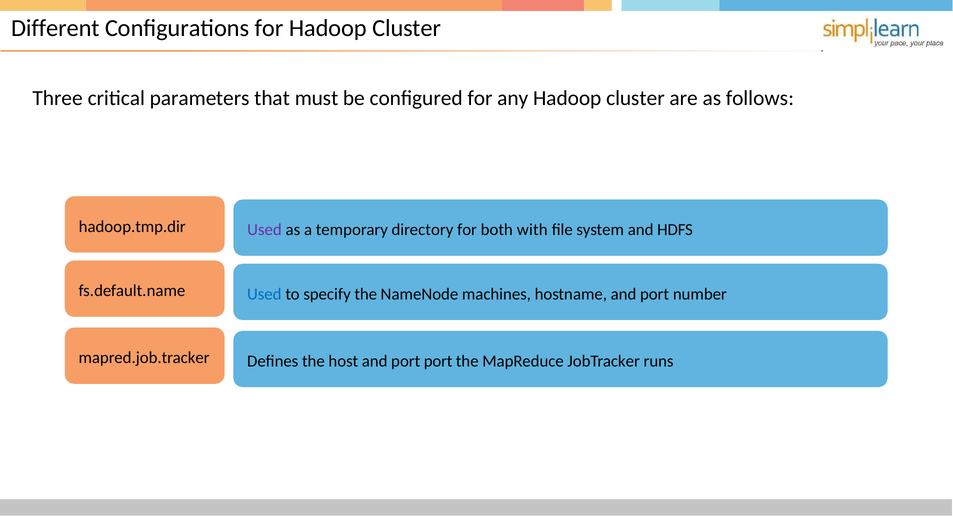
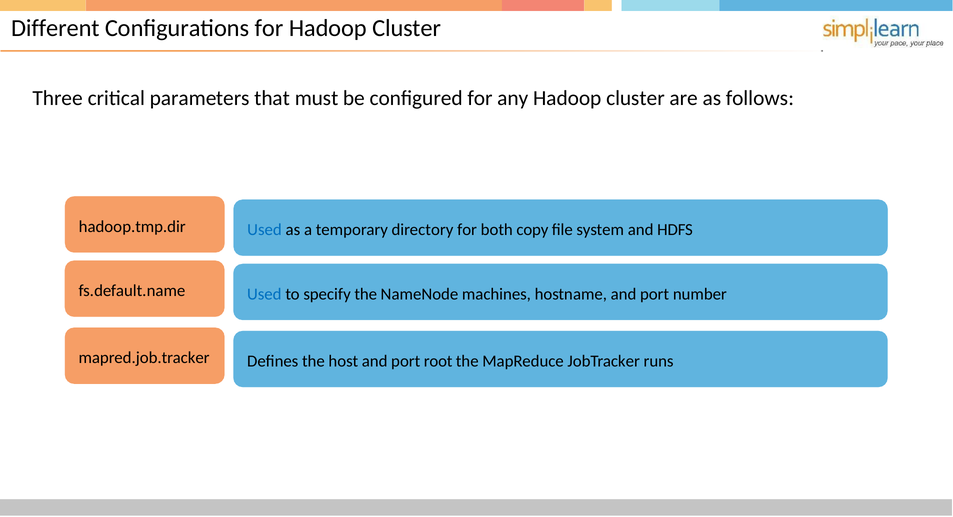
Used at (265, 230) colour: purple -> blue
with: with -> copy
port port: port -> root
